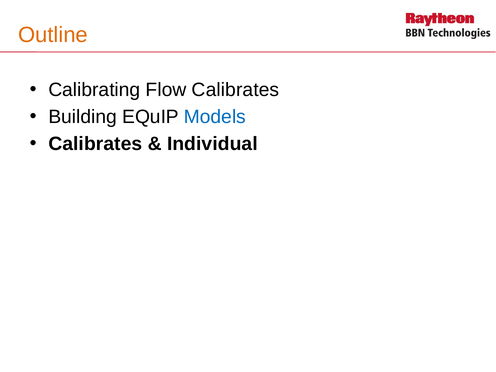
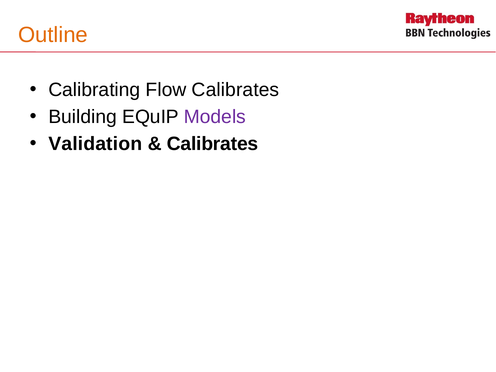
Models colour: blue -> purple
Calibrates at (95, 144): Calibrates -> Validation
Individual at (212, 144): Individual -> Calibrates
